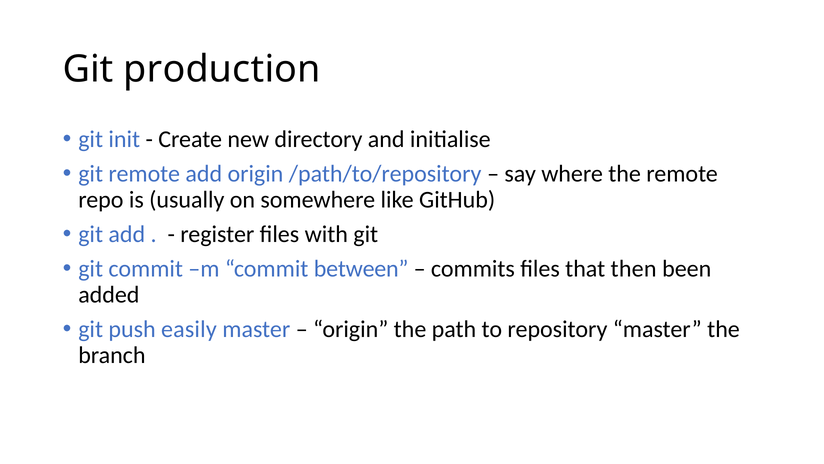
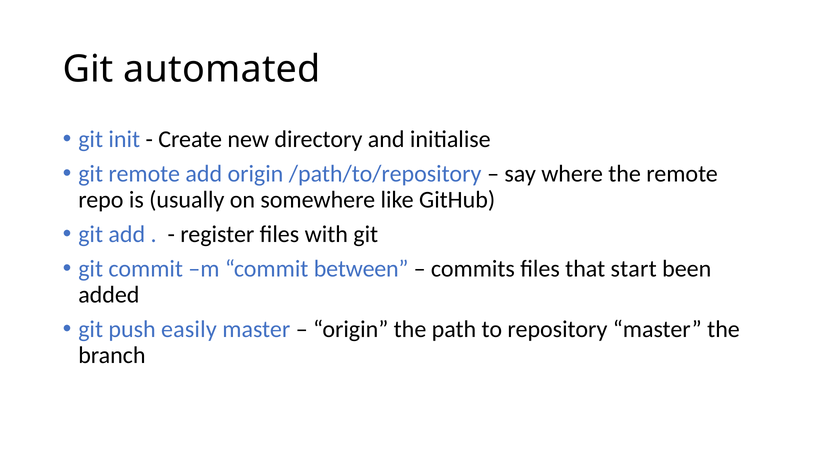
production: production -> automated
then: then -> start
